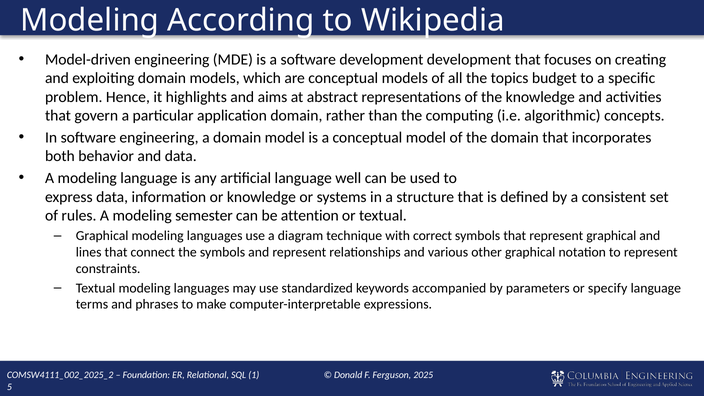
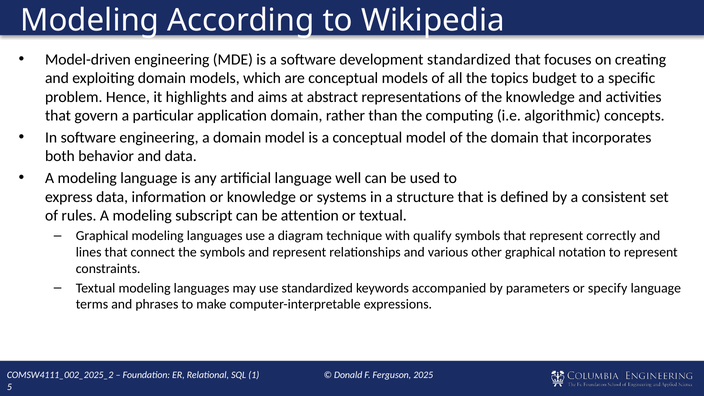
development development: development -> standardized
semester: semester -> subscript
correct: correct -> qualify
represent graphical: graphical -> correctly
